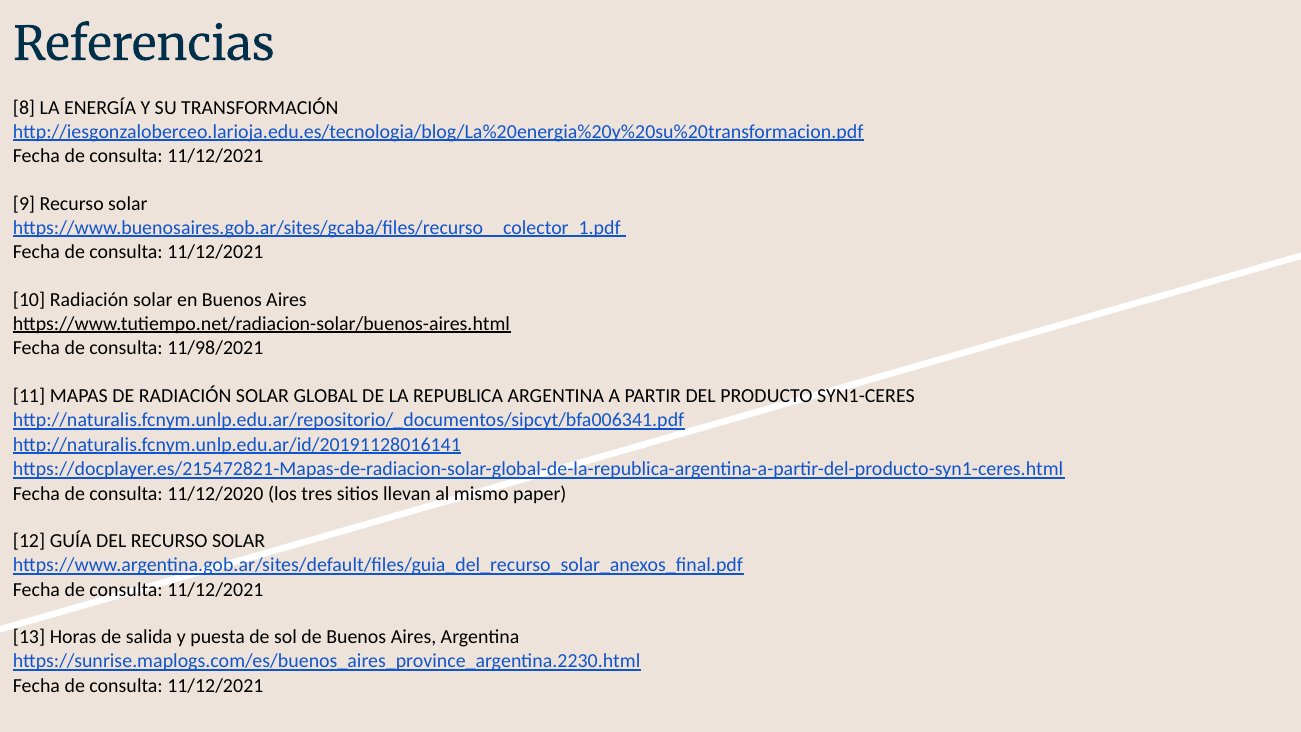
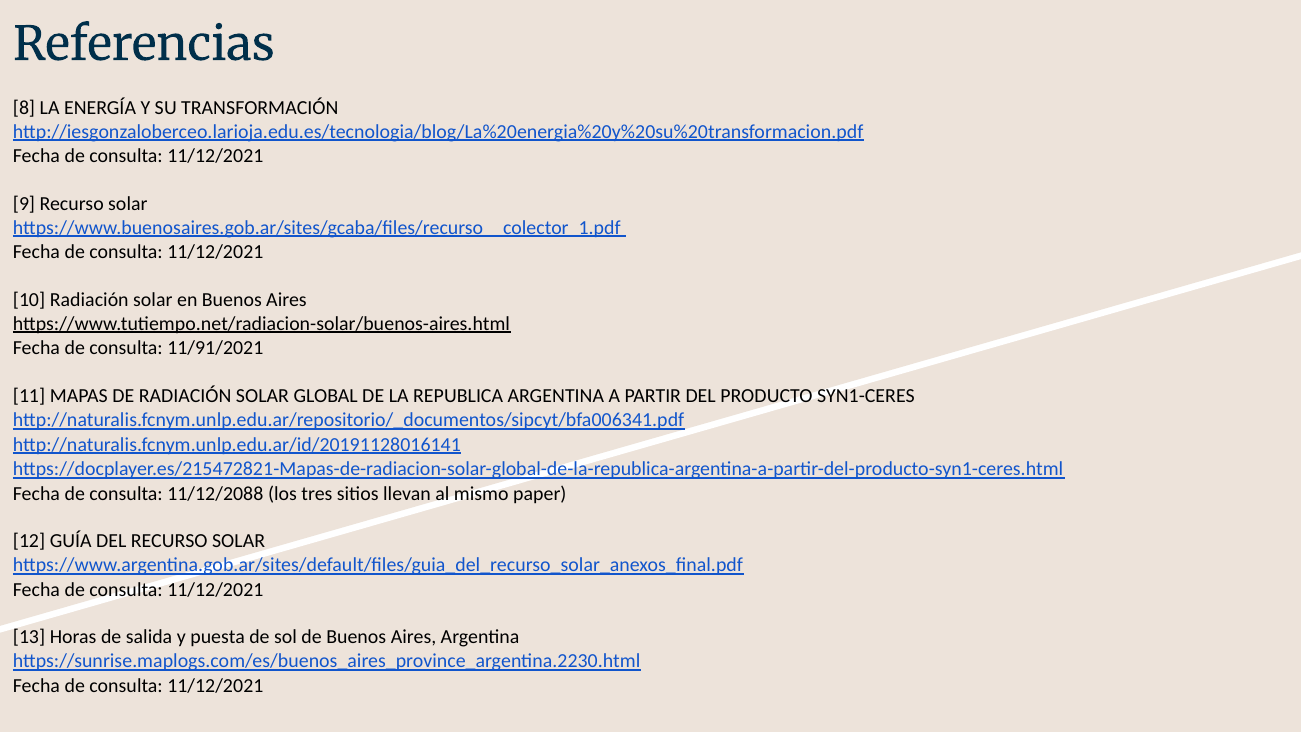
11/98/2021: 11/98/2021 -> 11/91/2021
11/12/2020: 11/12/2020 -> 11/12/2088
